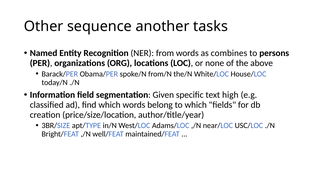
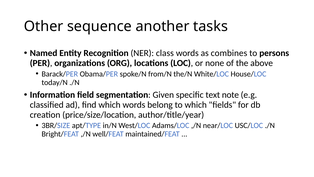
from: from -> class
high: high -> note
